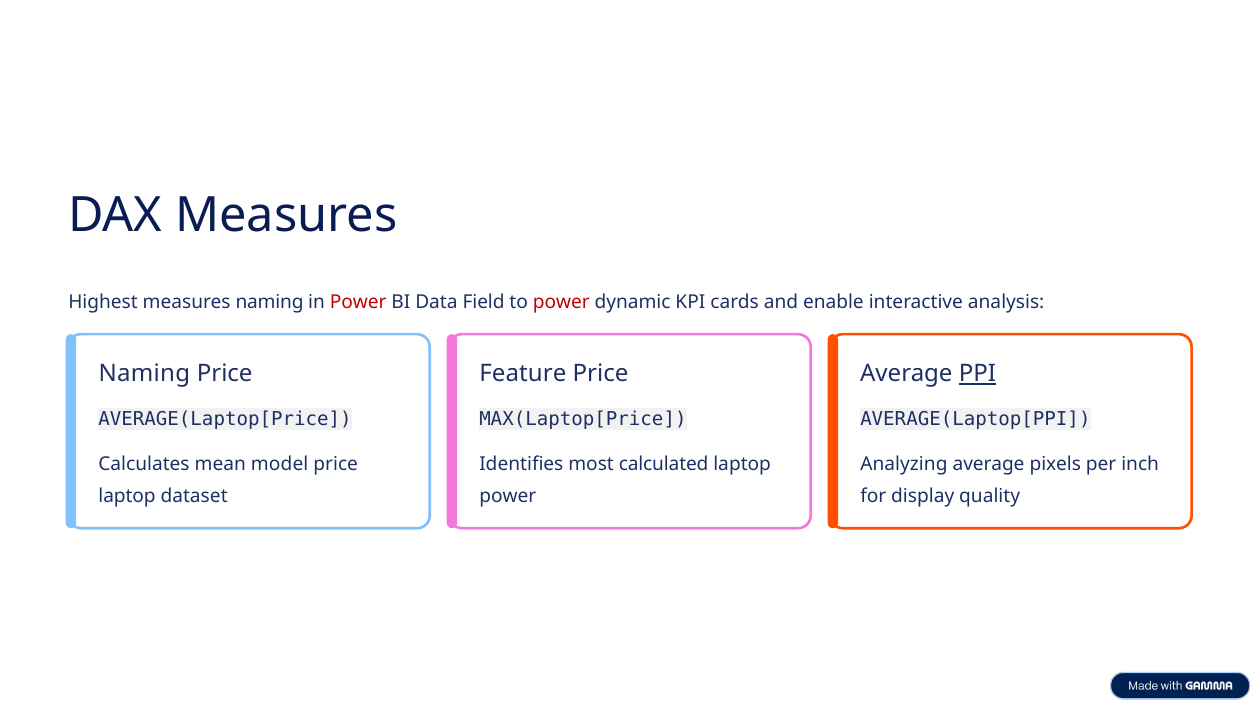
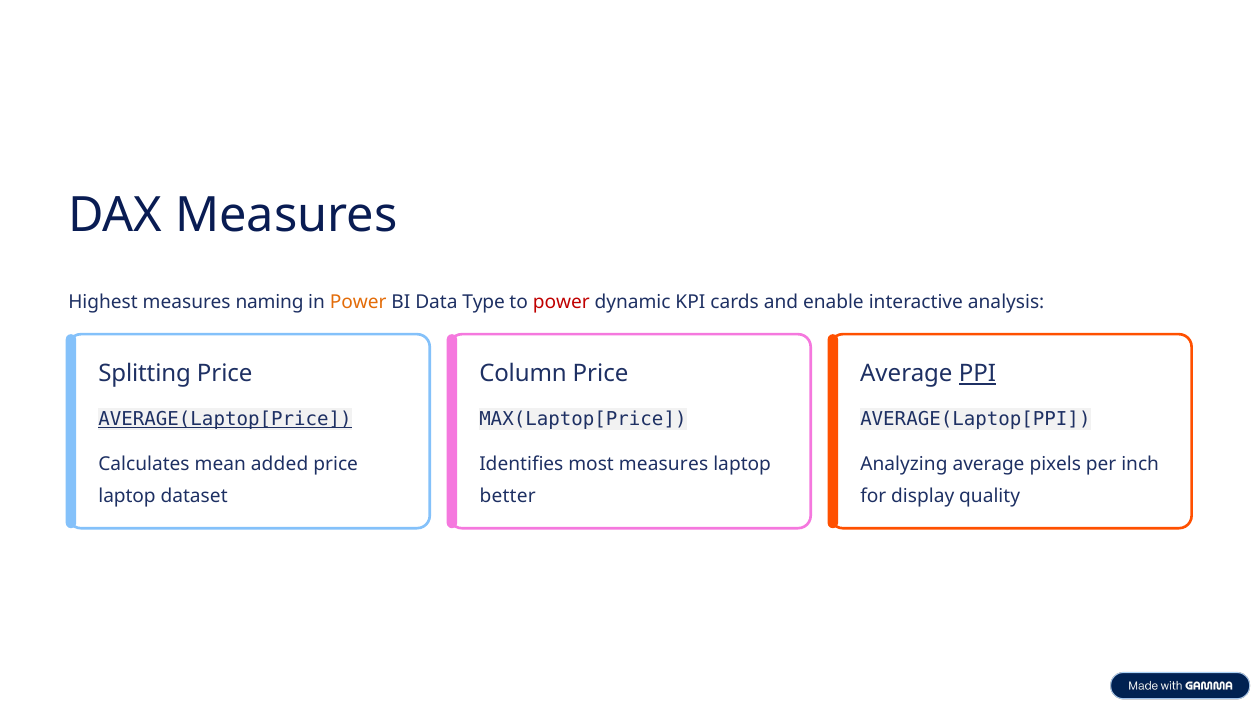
Power at (358, 302) colour: red -> orange
Field: Field -> Type
Naming at (144, 374): Naming -> Splitting
Feature: Feature -> Column
AVERAGE(Laptop[Price underline: none -> present
model: model -> added
most calculated: calculated -> measures
power at (508, 496): power -> better
